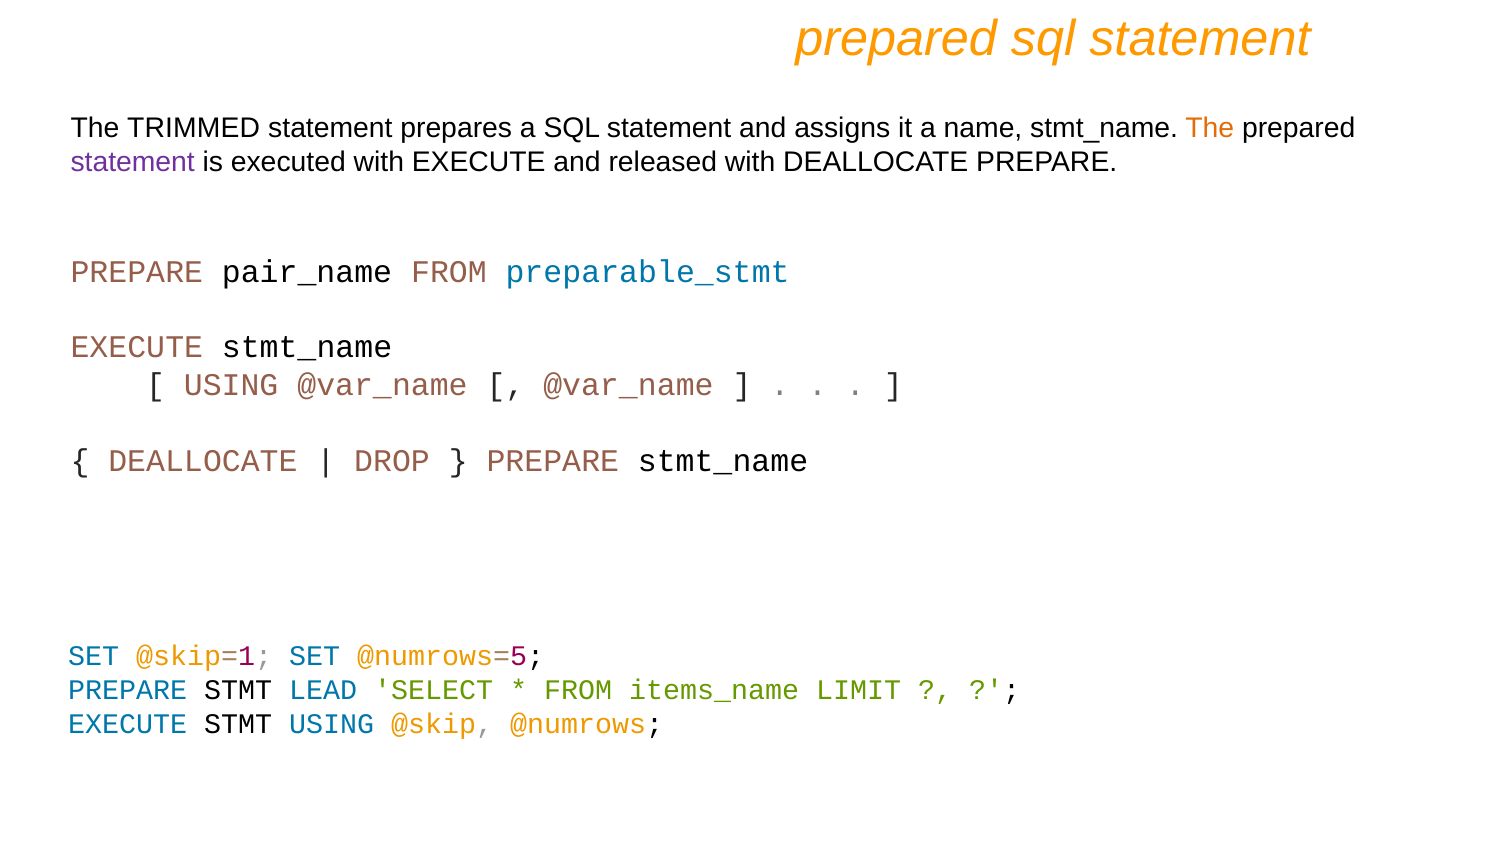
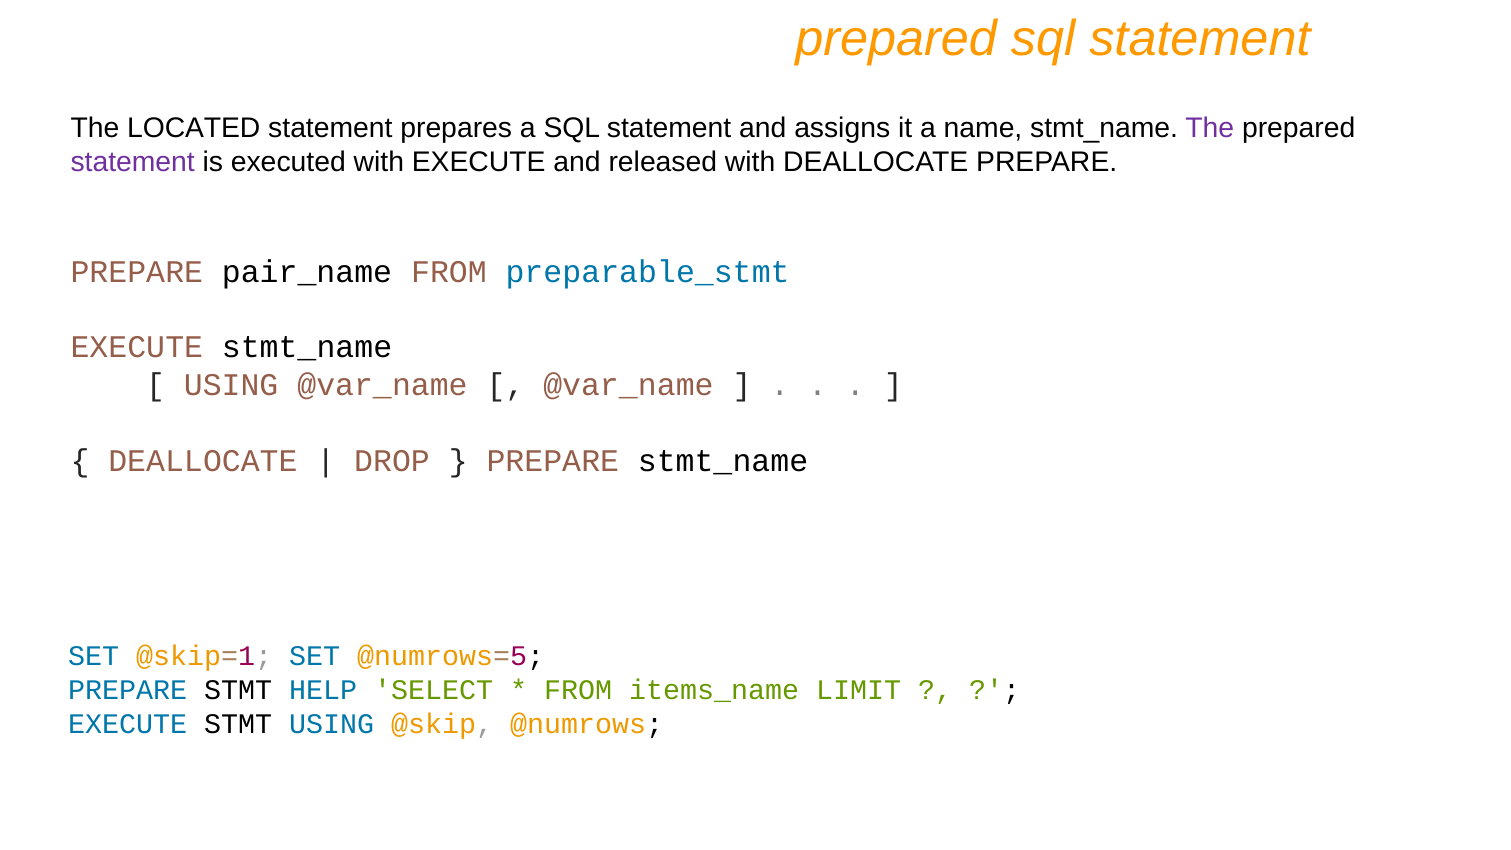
TRIMMED: TRIMMED -> LOCATED
The at (1210, 128) colour: orange -> purple
LEAD: LEAD -> HELP
